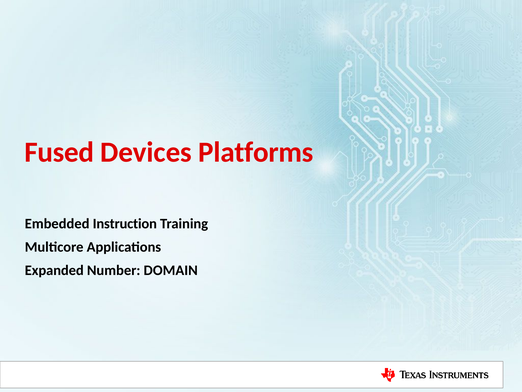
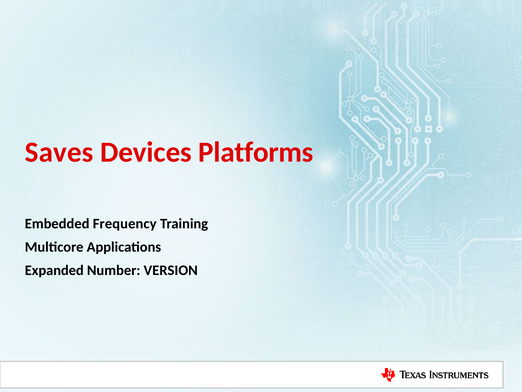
Fused: Fused -> Saves
Instruction: Instruction -> Frequency
DOMAIN: DOMAIN -> VERSION
